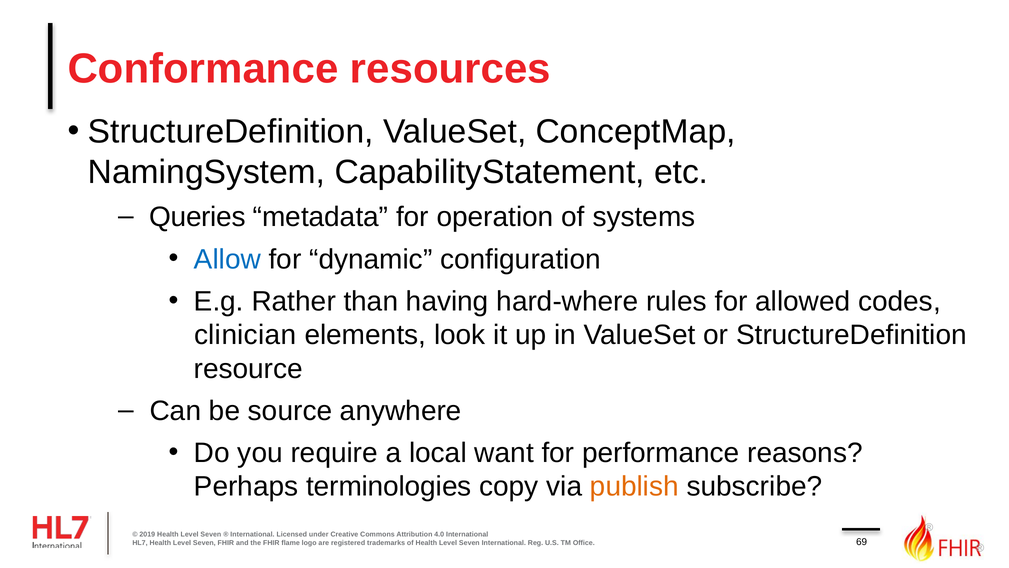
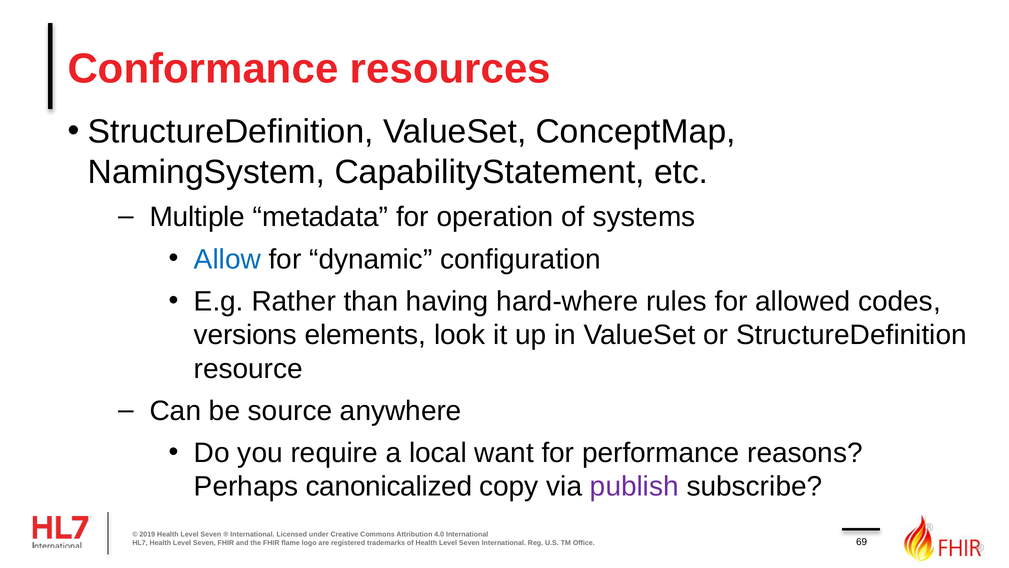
Queries: Queries -> Multiple
clinician: clinician -> versions
terminologies: terminologies -> canonicalized
publish colour: orange -> purple
